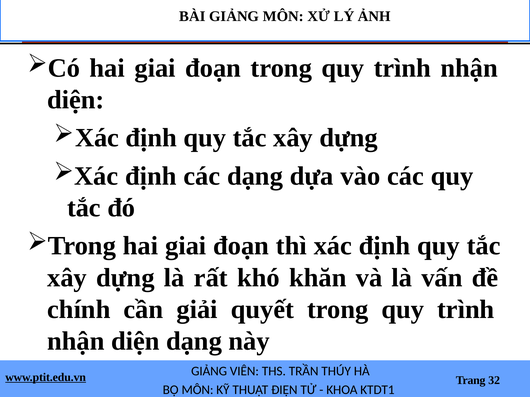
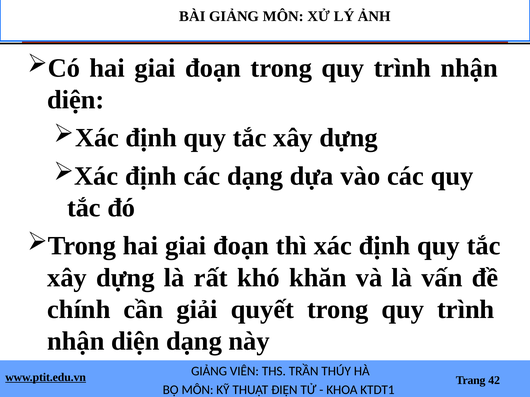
32: 32 -> 42
